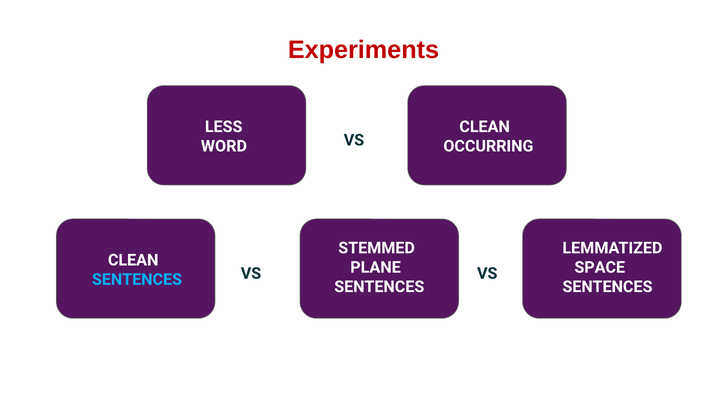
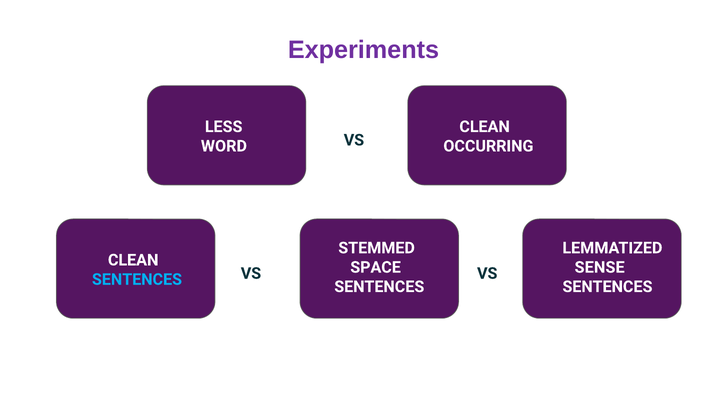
Experiments colour: red -> purple
PLANE: PLANE -> SPACE
SPACE: SPACE -> SENSE
